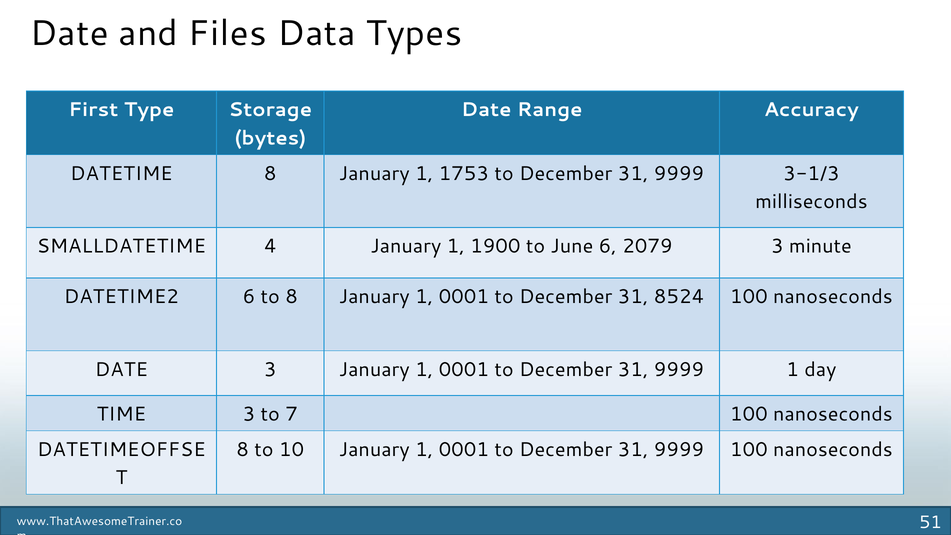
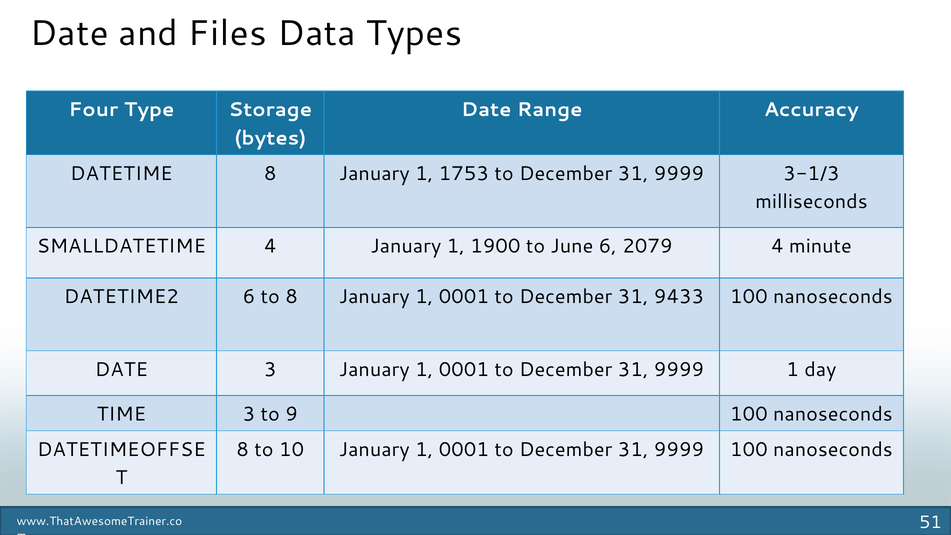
First: First -> Four
2079 3: 3 -> 4
8524: 8524 -> 9433
7: 7 -> 9
